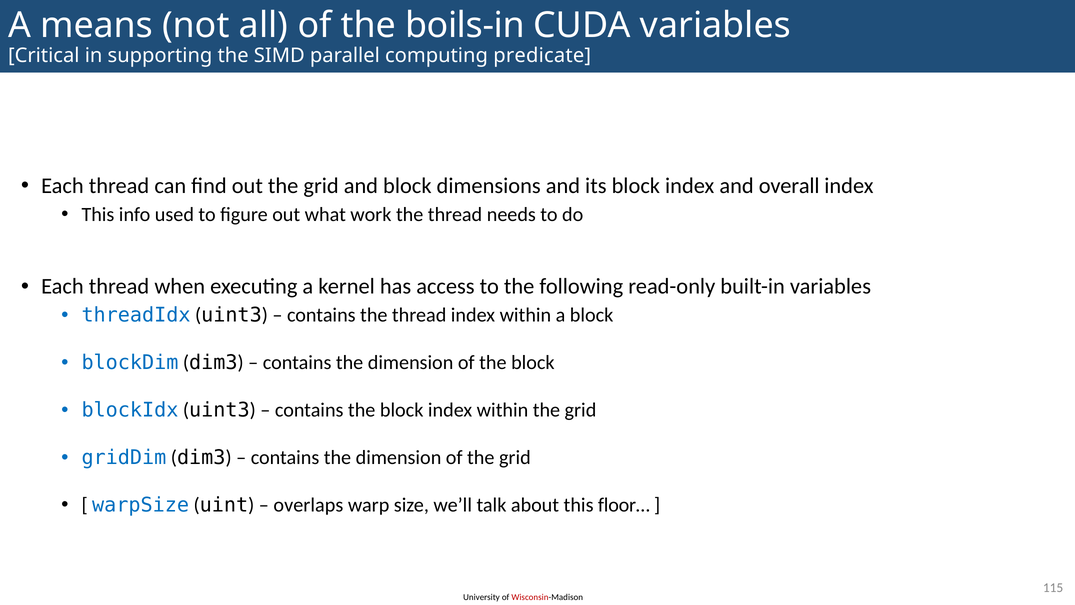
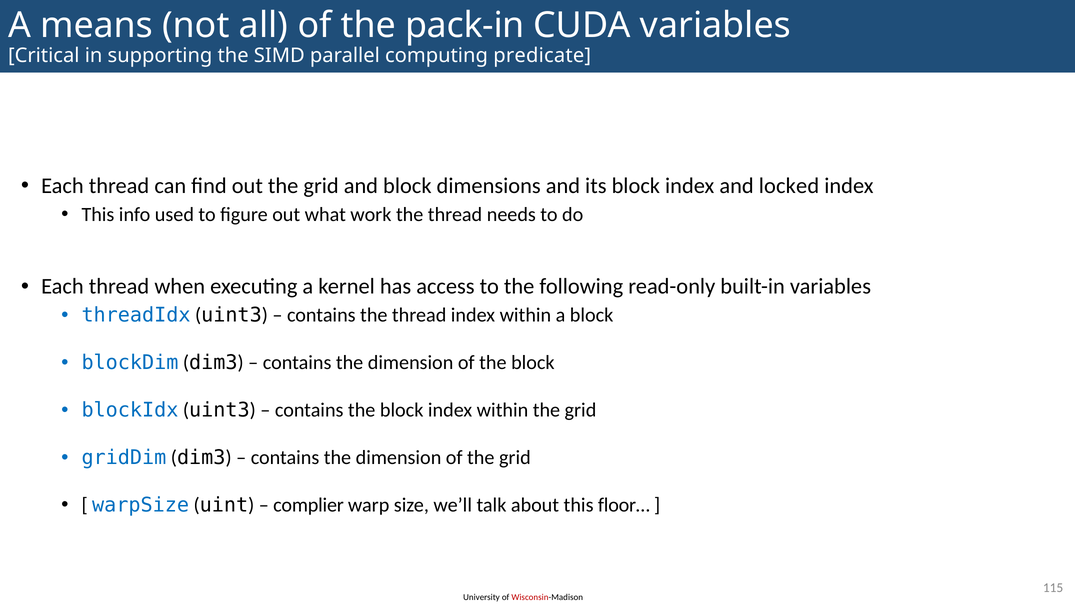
boils-in: boils-in -> pack-in
overall: overall -> locked
overlaps: overlaps -> complier
